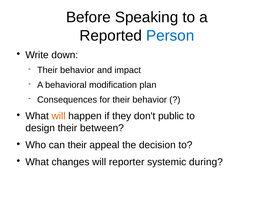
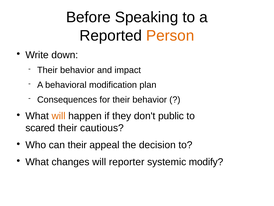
Person colour: blue -> orange
design: design -> scared
between: between -> cautious
during: during -> modify
